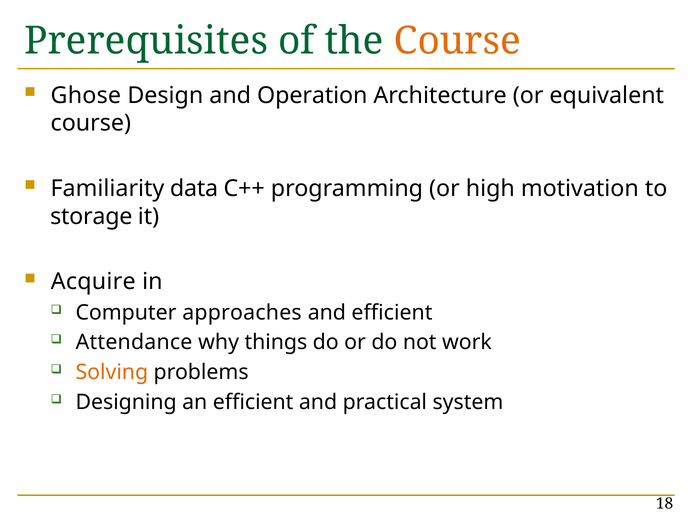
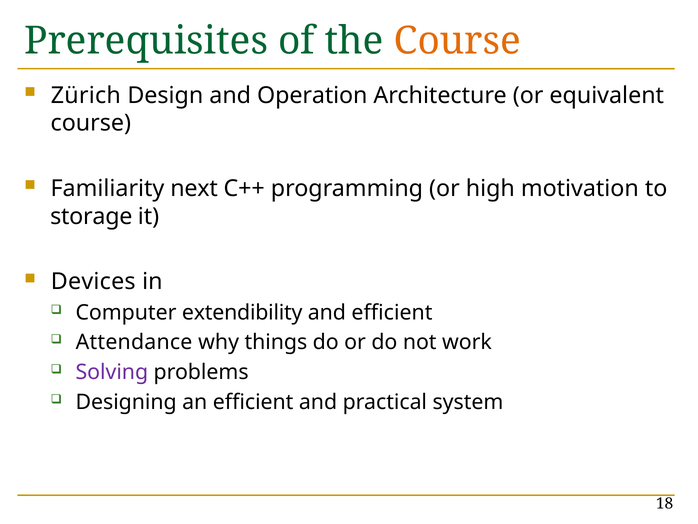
Ghose: Ghose -> Zürich
data: data -> next
Acquire: Acquire -> Devices
approaches: approaches -> extendibility
Solving colour: orange -> purple
